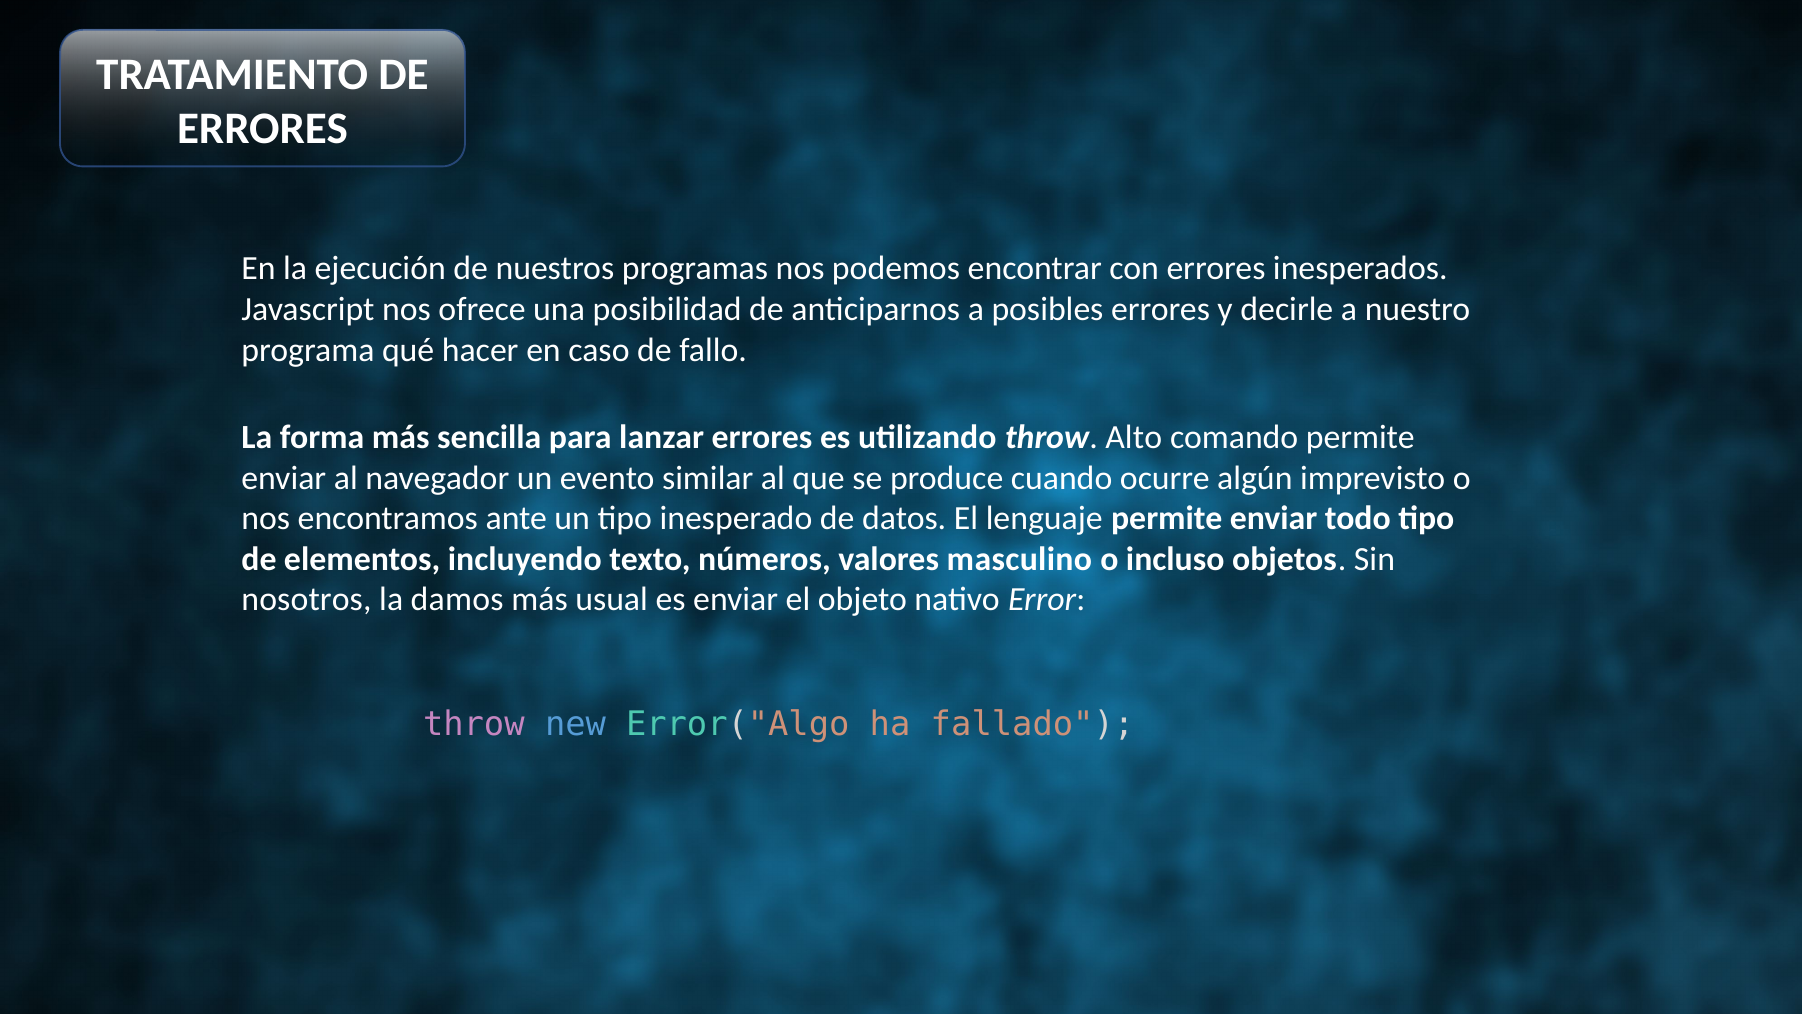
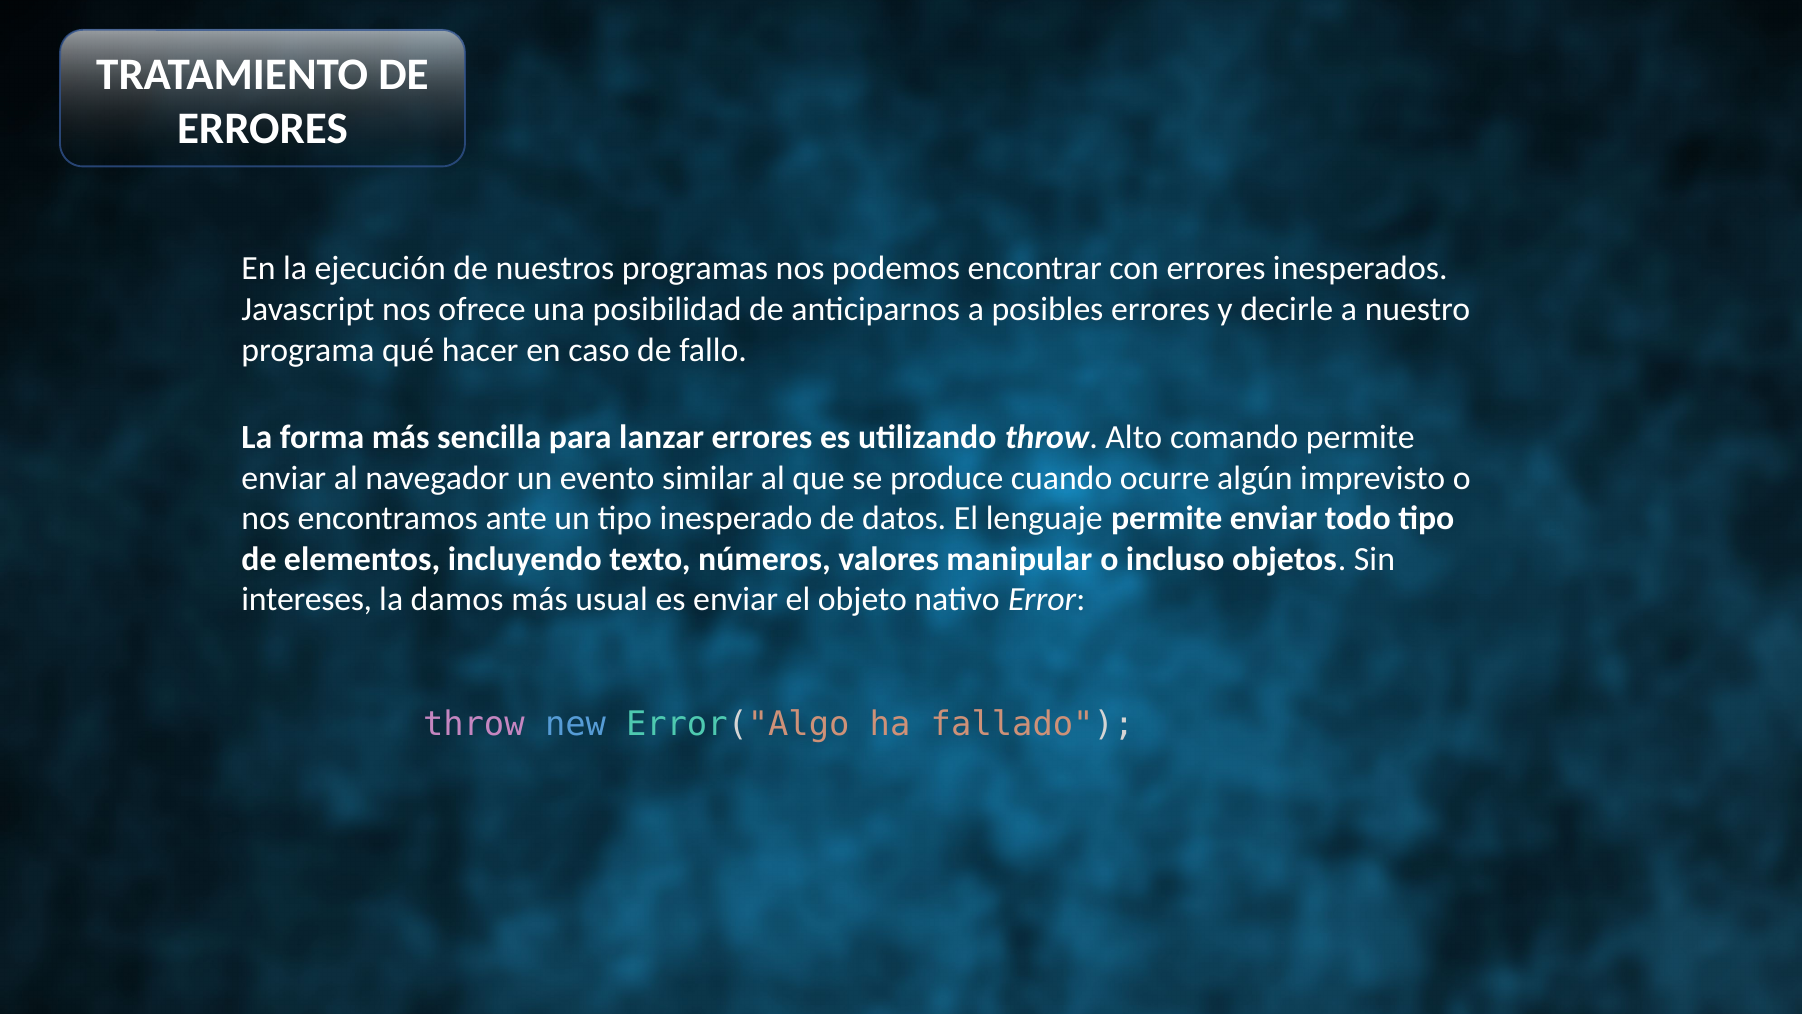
masculino: masculino -> manipular
nosotros: nosotros -> intereses
